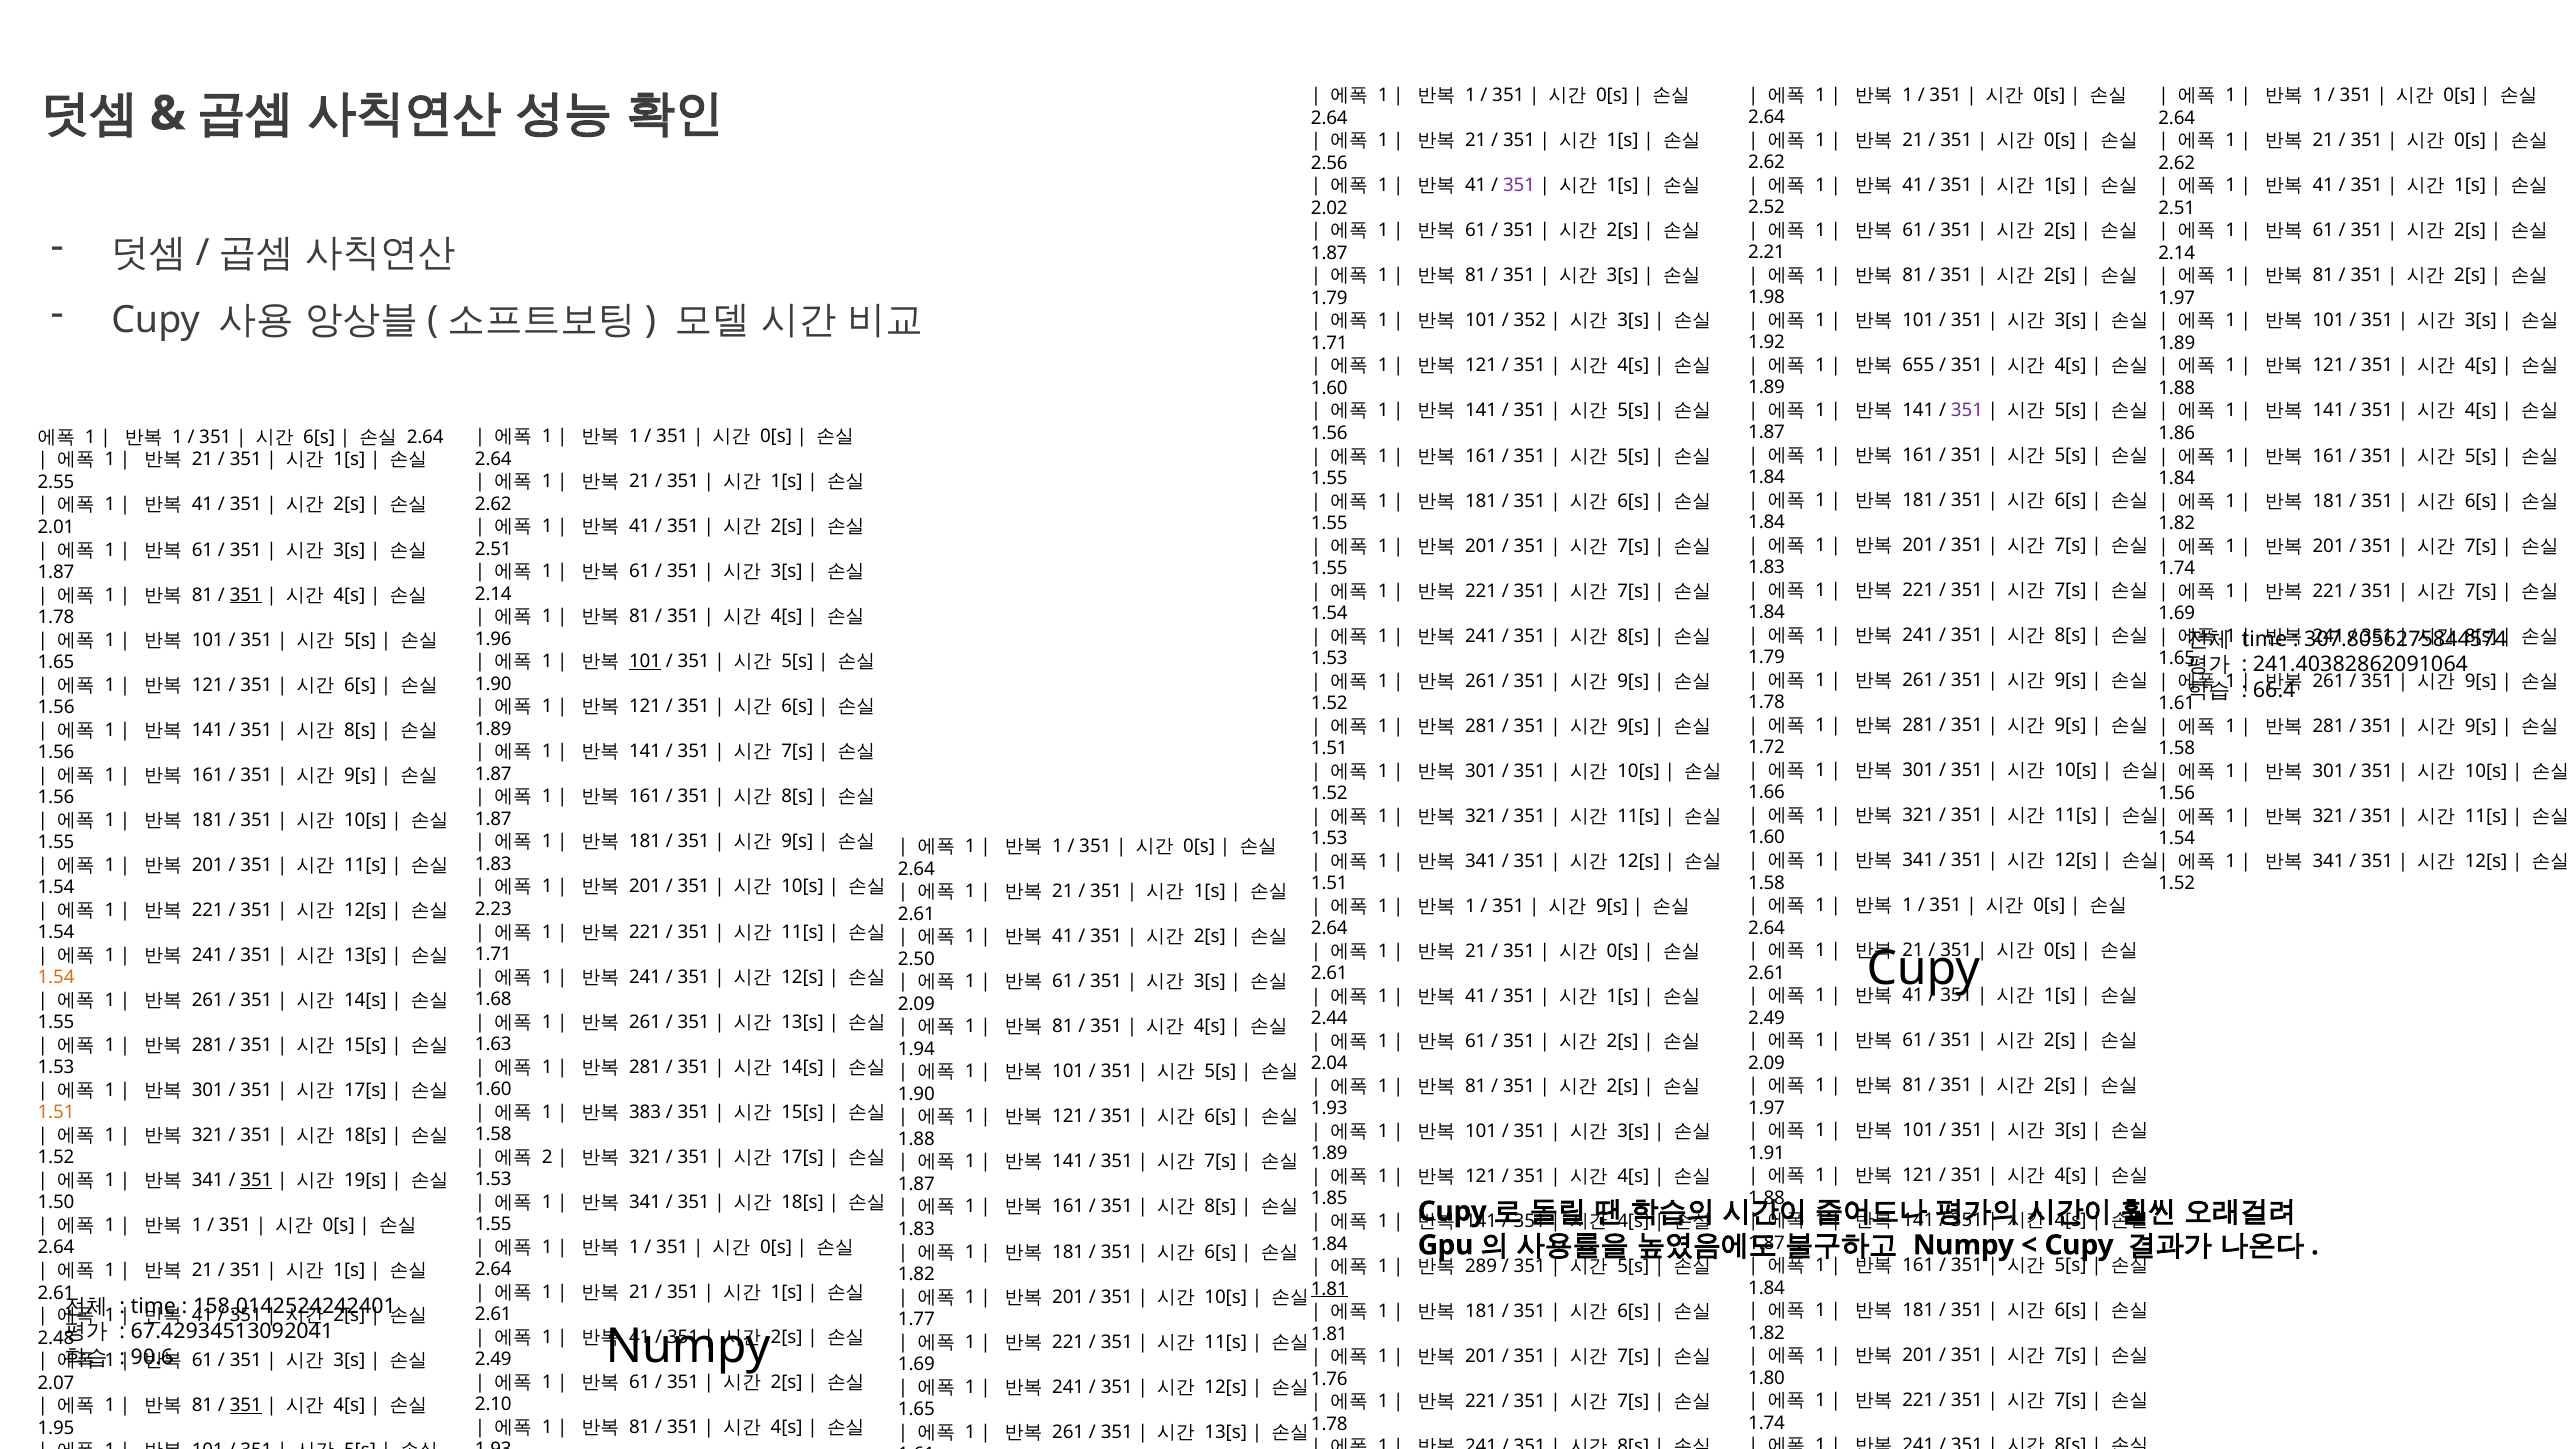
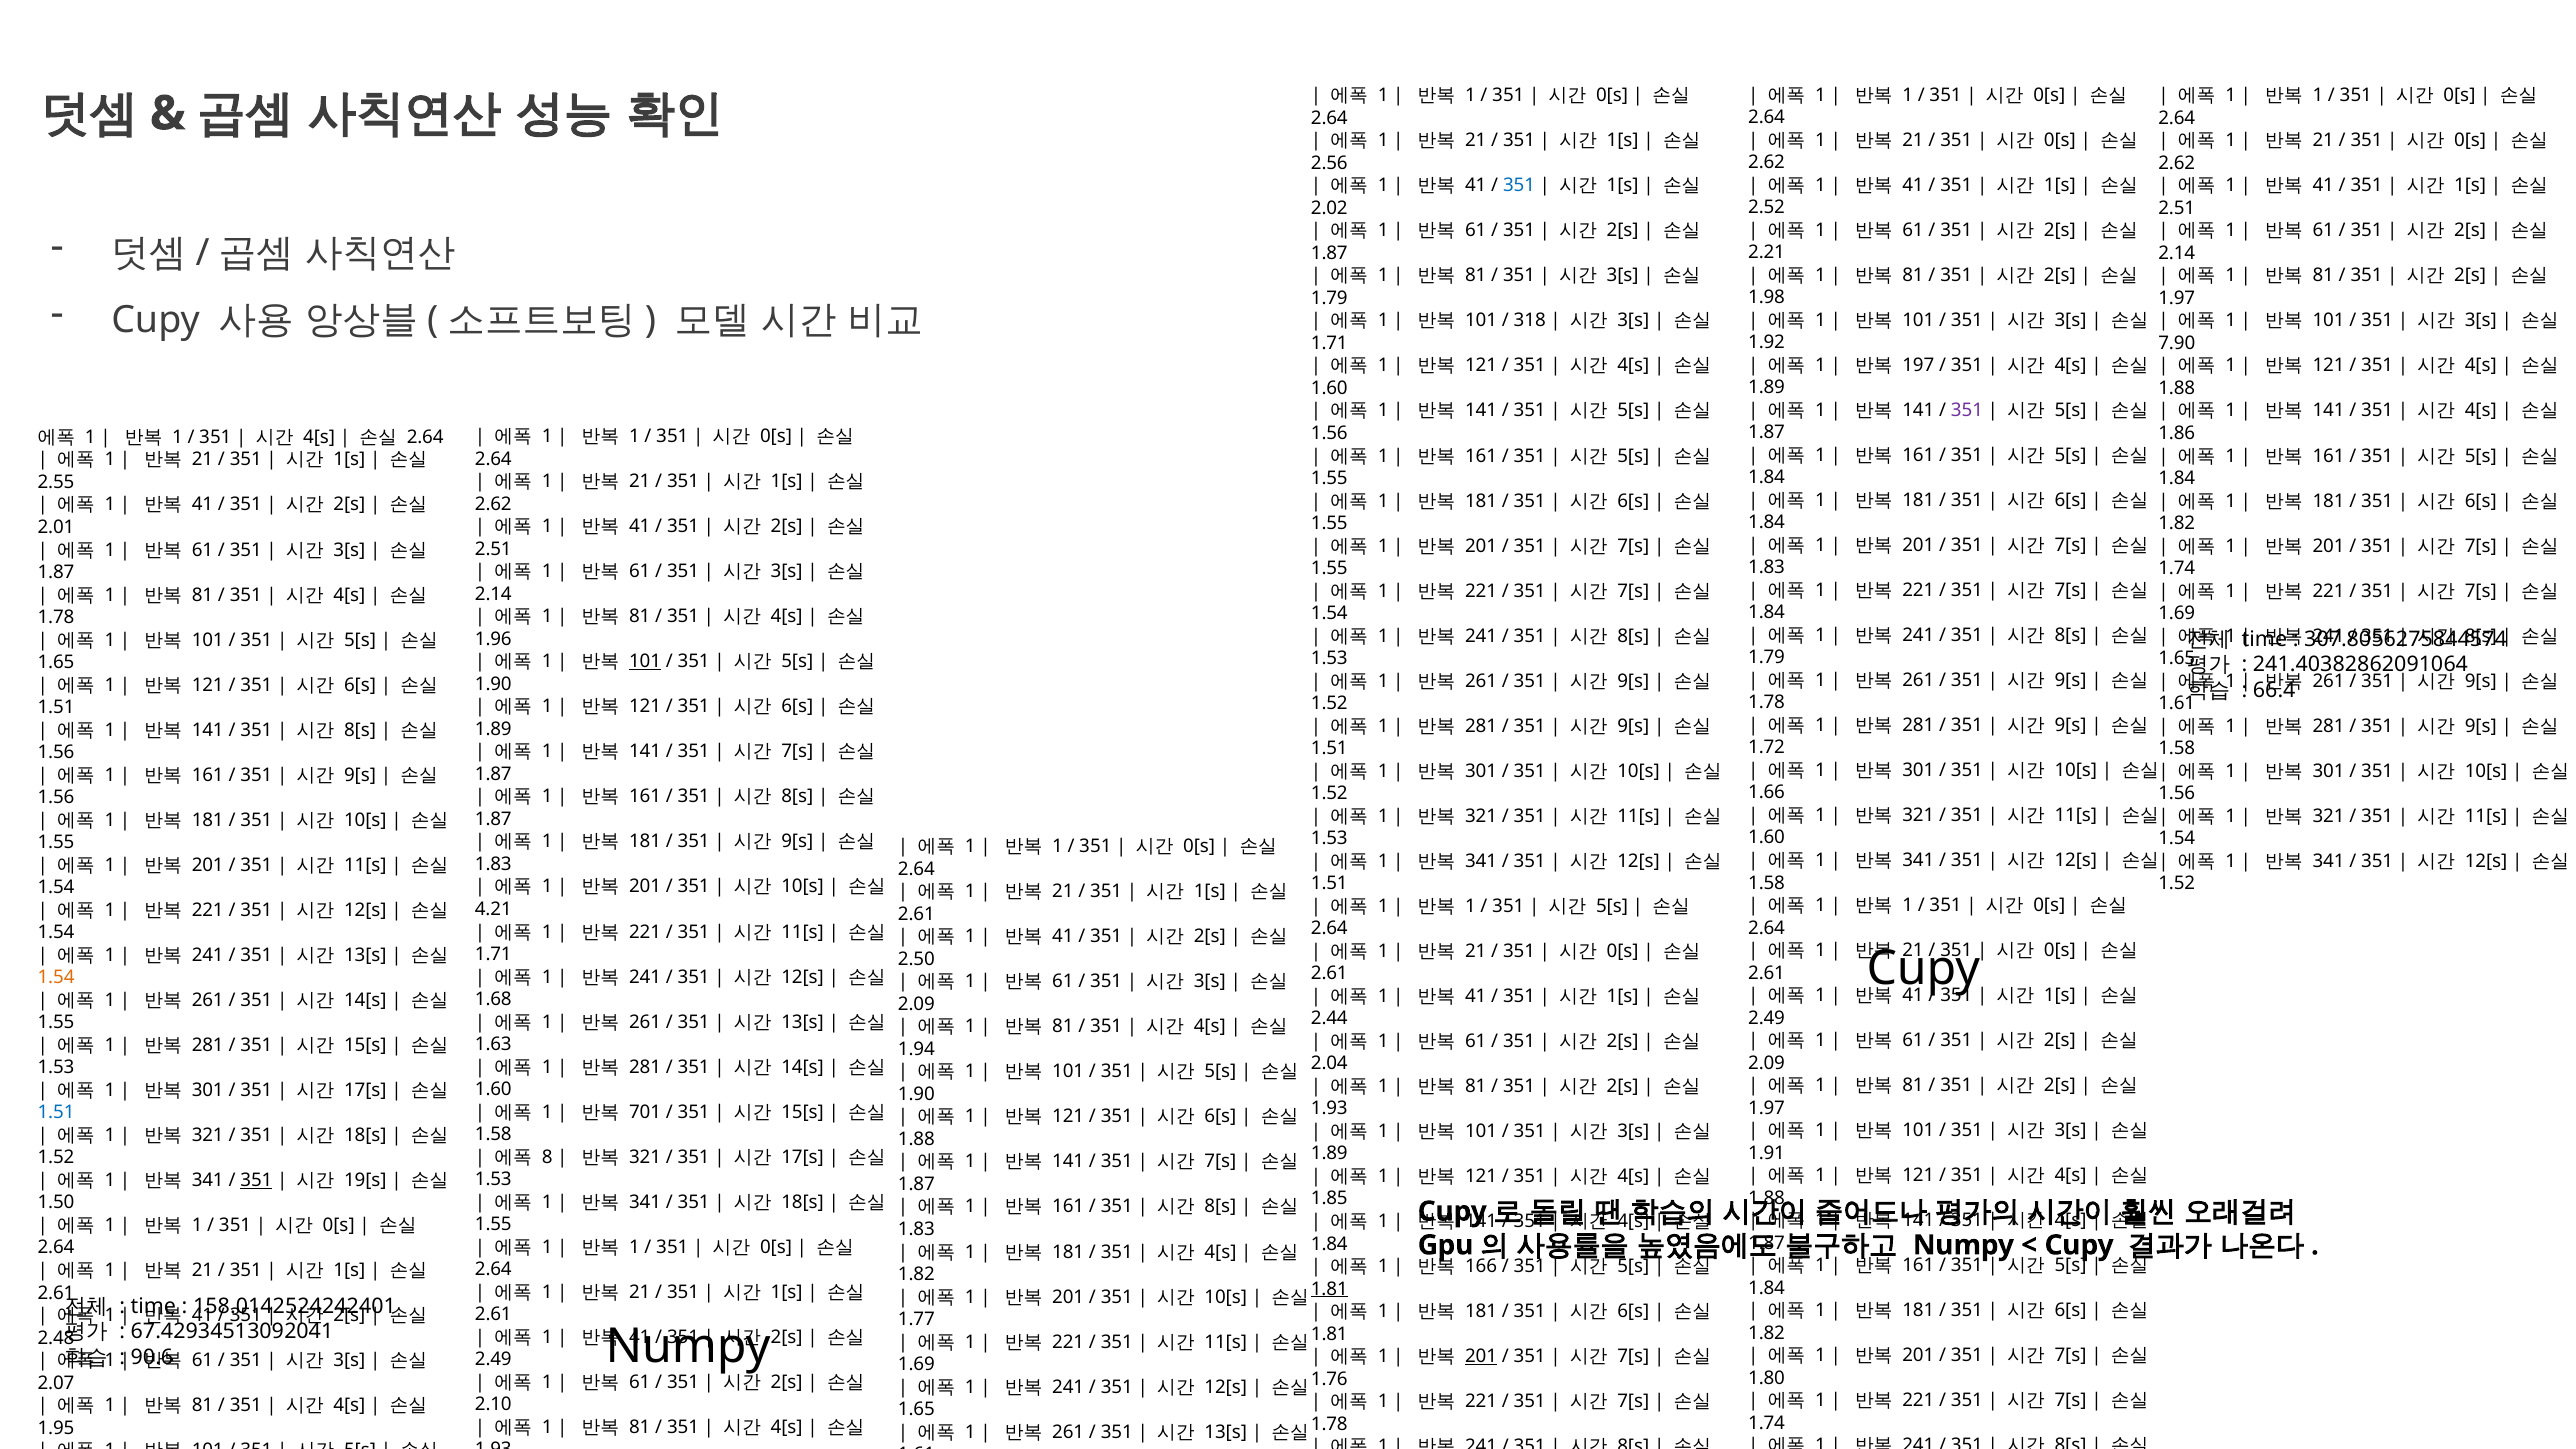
351 at (1519, 186) colour: purple -> blue
352: 352 -> 318
1.89 at (2177, 343): 1.89 -> 7.90
655: 655 -> 197
6[s at (319, 437): 6[s -> 4[s
351 at (246, 595) underline: present -> none
1.56 at (56, 707): 1.56 -> 1.51
9[s at (1612, 906): 9[s -> 5[s
2.23: 2.23 -> 4.21
383: 383 -> 701
1.51 at (56, 1113) colour: orange -> blue
2: 2 -> 8
6[s at (1220, 1252): 6[s -> 4[s
289: 289 -> 166
201 at (1481, 1356) underline: none -> present
351 at (246, 1405) underline: present -> none
